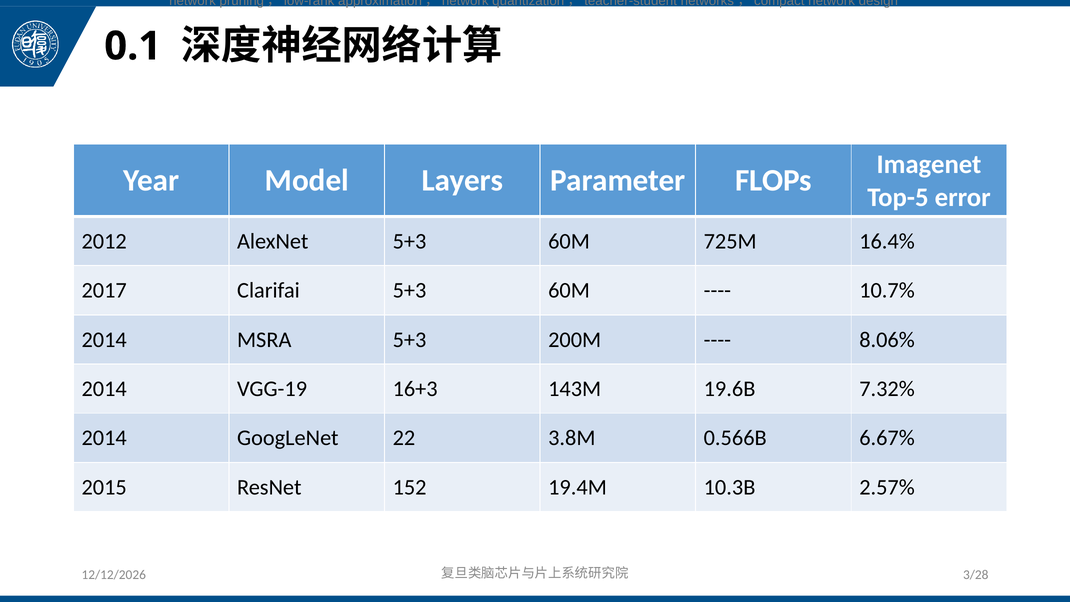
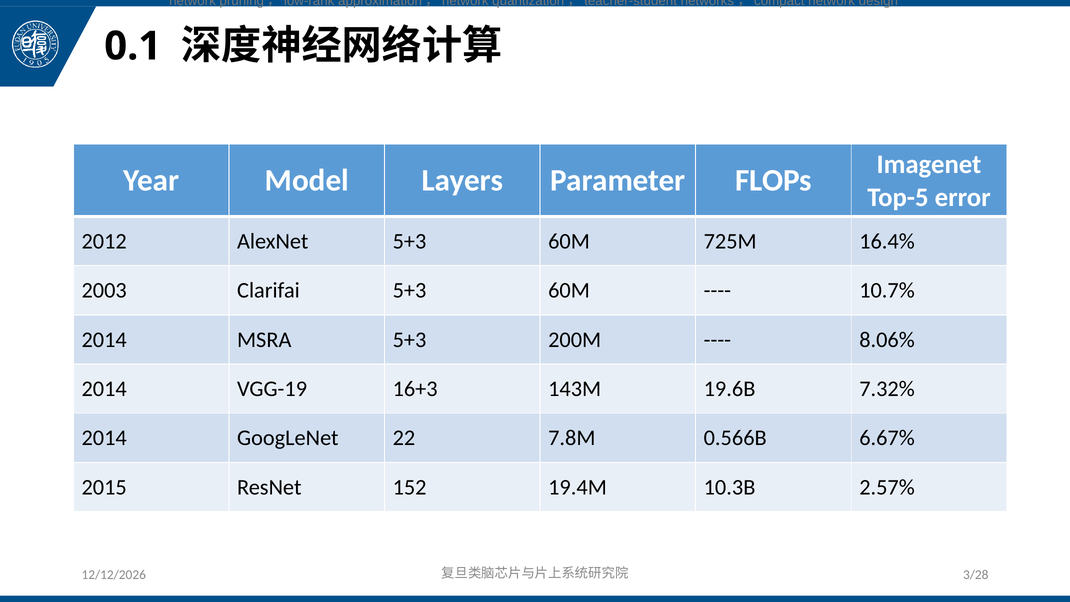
2017: 2017 -> 2003
3.8M: 3.8M -> 7.8M
